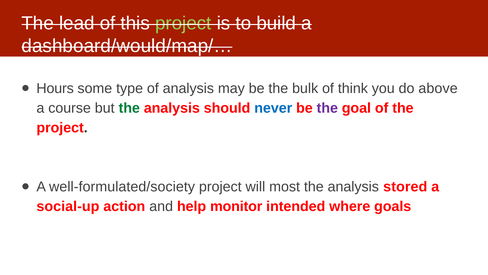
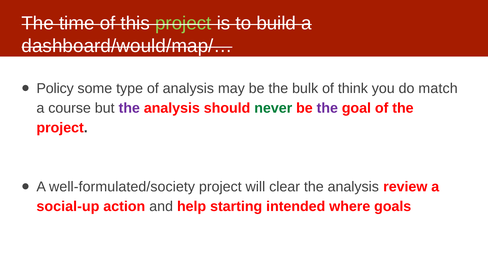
lead: lead -> time
Hours: Hours -> Policy
above: above -> match
the at (129, 108) colour: green -> purple
never colour: blue -> green
most: most -> clear
stored: stored -> review
monitor: monitor -> starting
